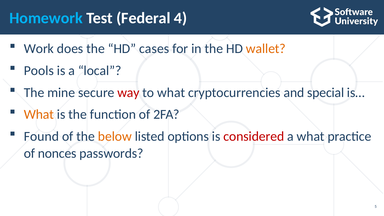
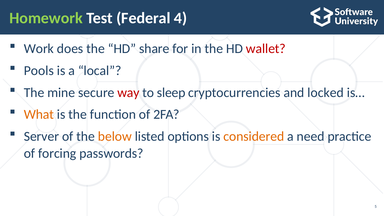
Homework colour: light blue -> light green
cases: cases -> share
wallet colour: orange -> red
to what: what -> sleep
special: special -> locked
Found: Found -> Server
considered colour: red -> orange
a what: what -> need
nonces: nonces -> forcing
